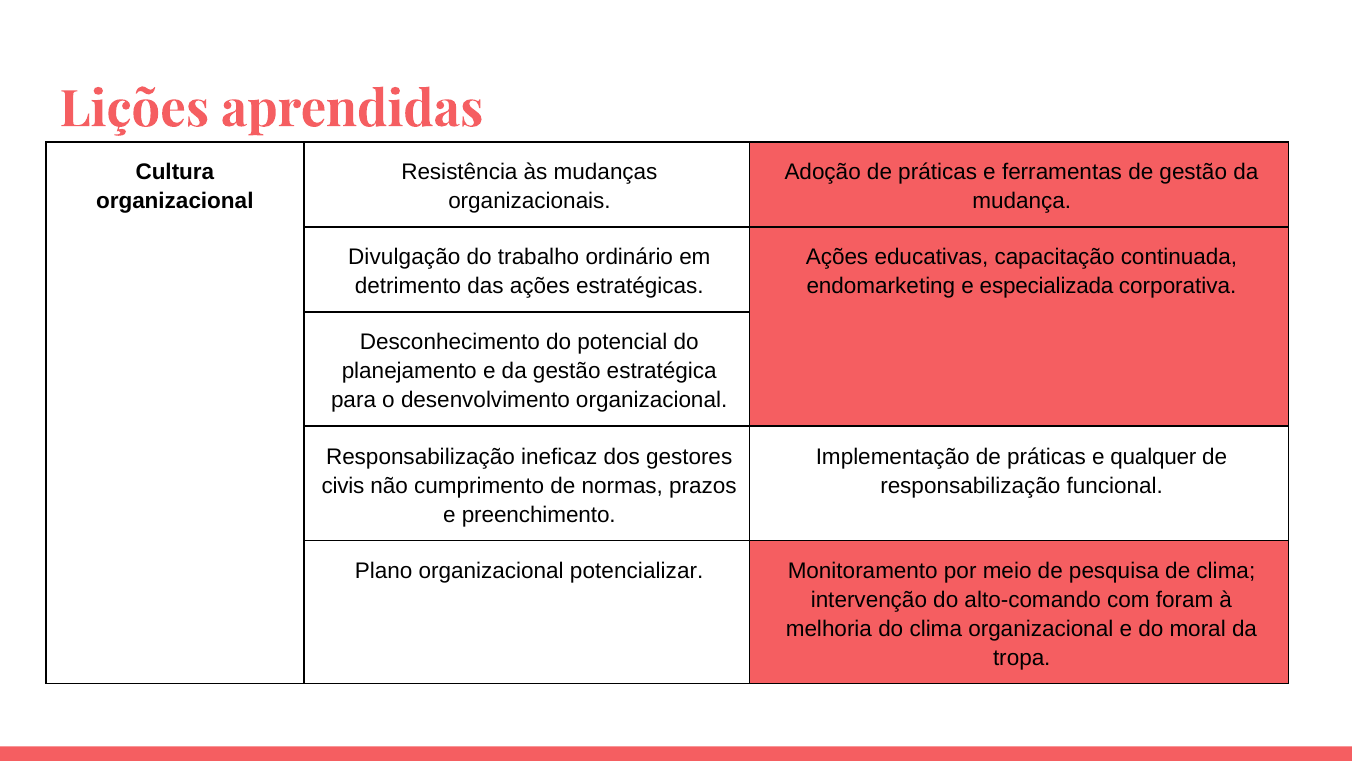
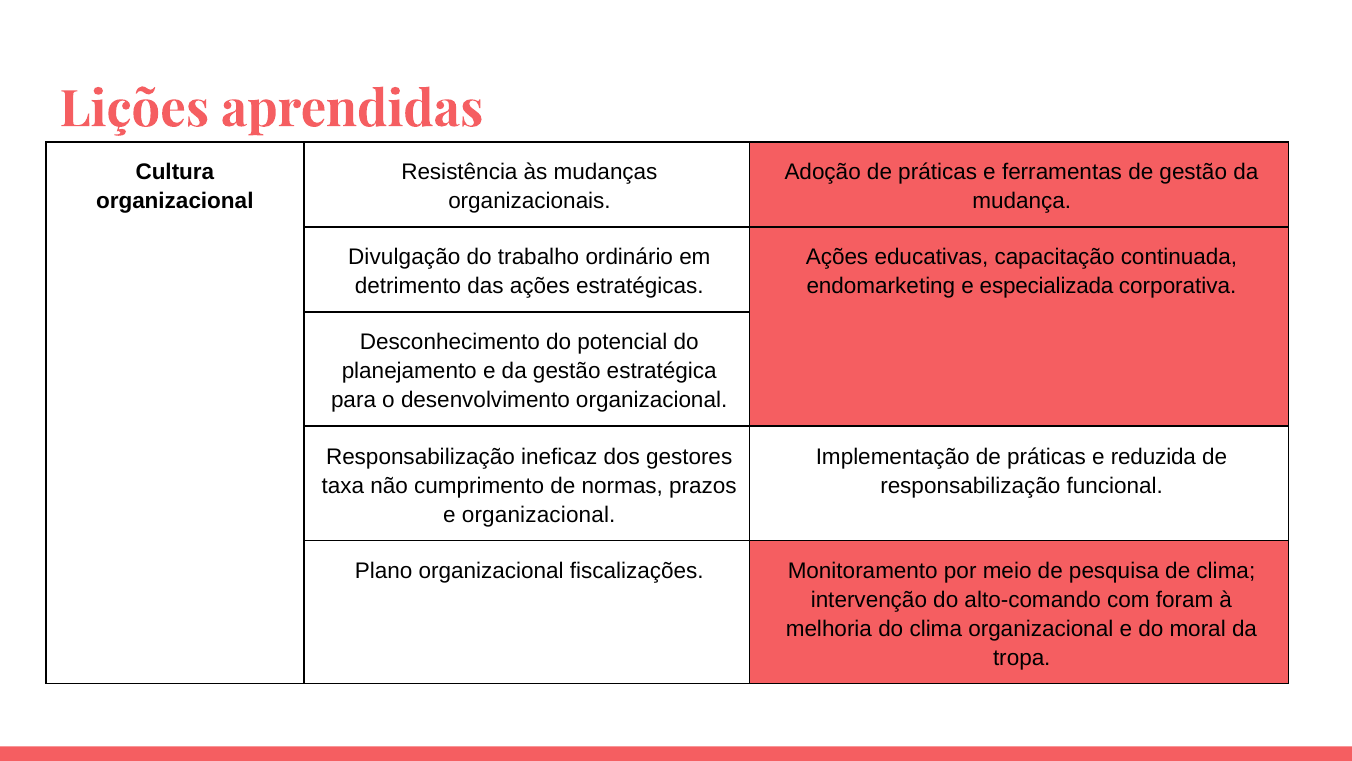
qualquer: qualquer -> reduzida
civis: civis -> taxa
e preenchimento: preenchimento -> organizacional
potencializar: potencializar -> fiscalizações
